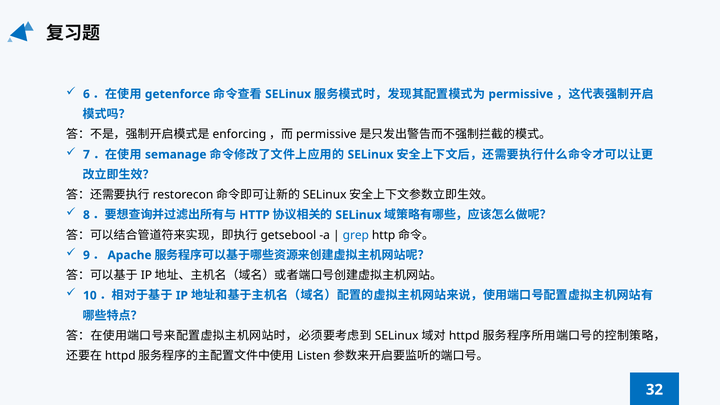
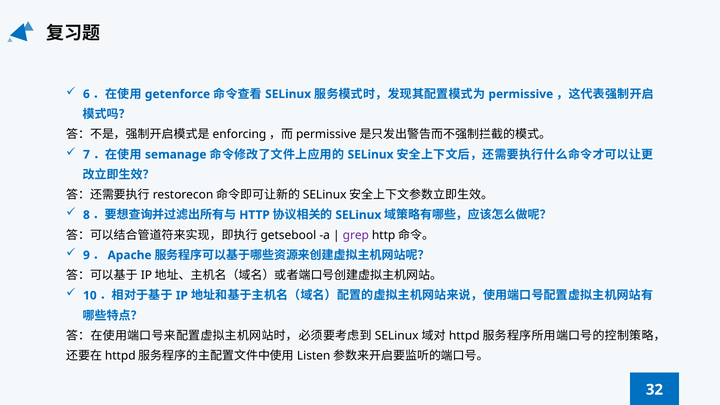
grep colour: blue -> purple
